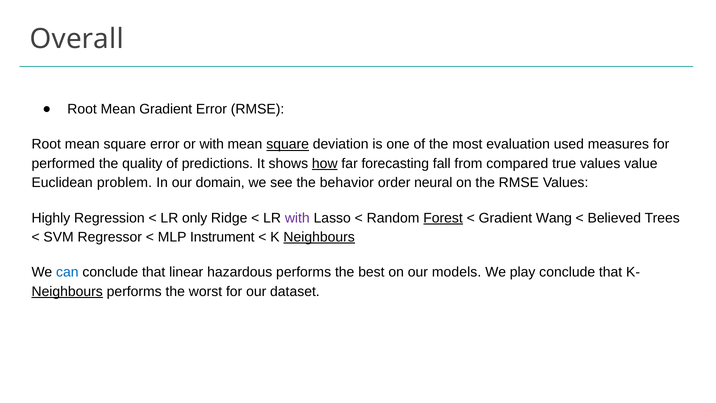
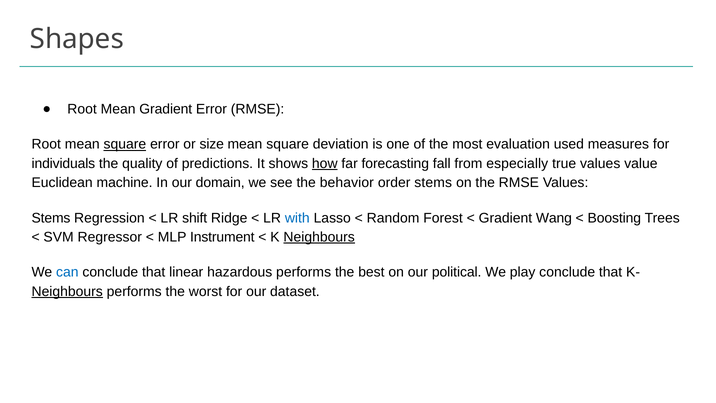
Overall: Overall -> Shapes
square at (125, 144) underline: none -> present
or with: with -> size
square at (288, 144) underline: present -> none
performed: performed -> individuals
compared: compared -> especially
problem: problem -> machine
order neural: neural -> stems
Highly at (51, 218): Highly -> Stems
only: only -> shift
with at (297, 218) colour: purple -> blue
Forest underline: present -> none
Believed: Believed -> Boosting
models: models -> political
